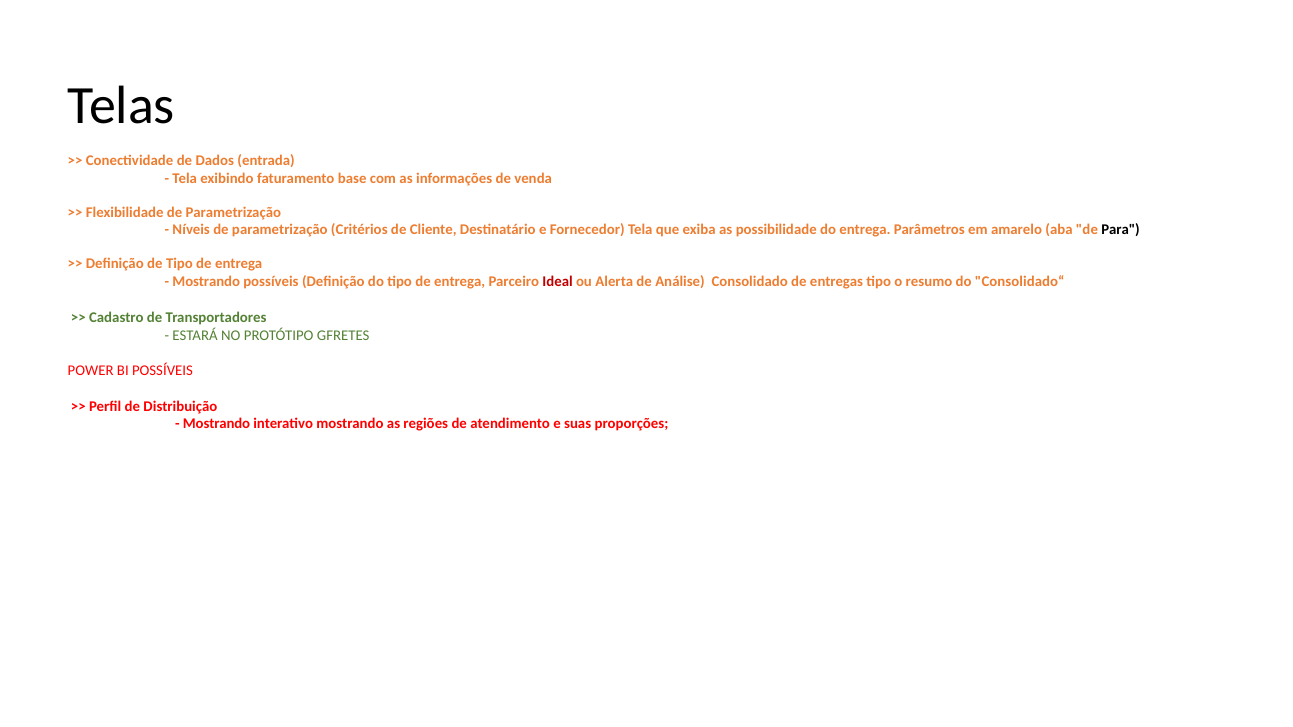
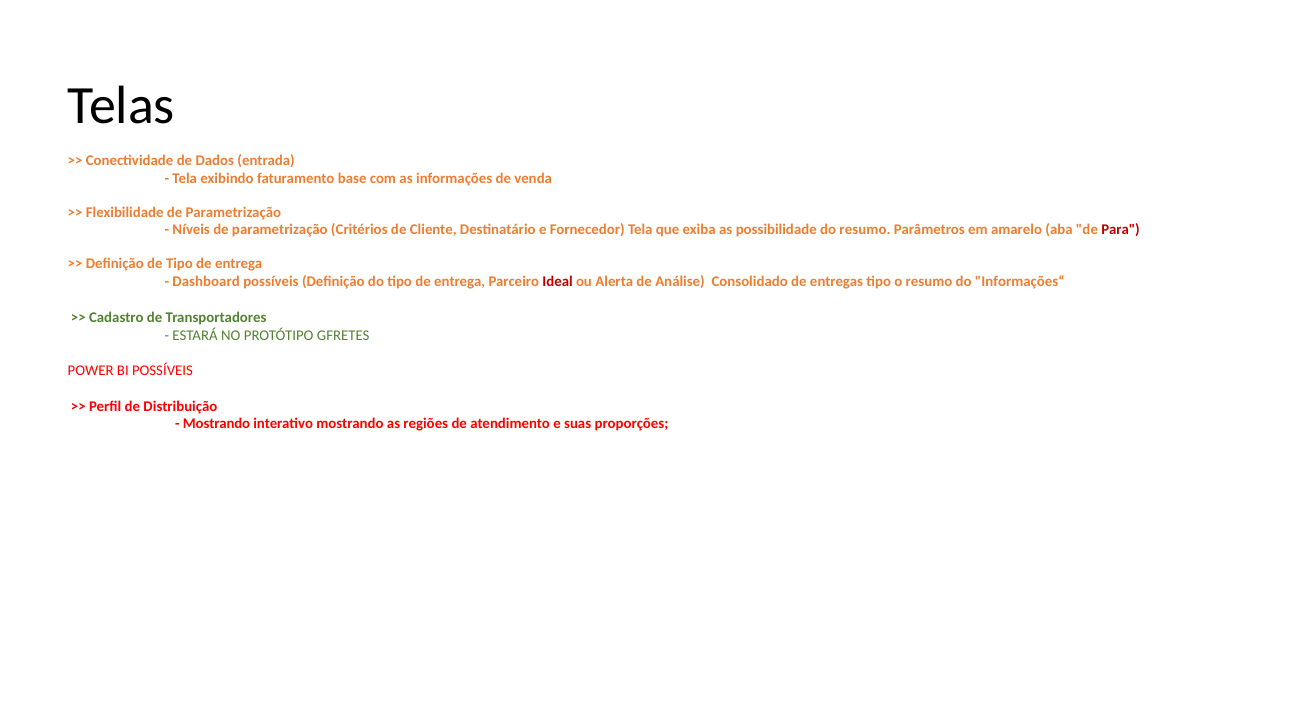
do entrega: entrega -> resumo
Para colour: black -> red
Mostrando at (206, 282): Mostrando -> Dashboard
Consolidado“: Consolidado“ -> Informações“
